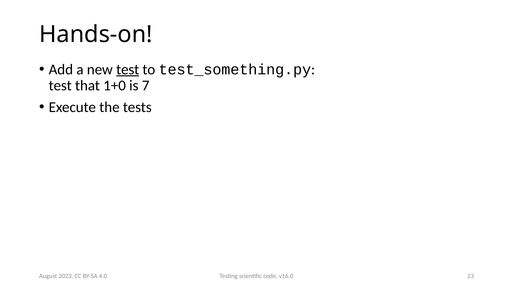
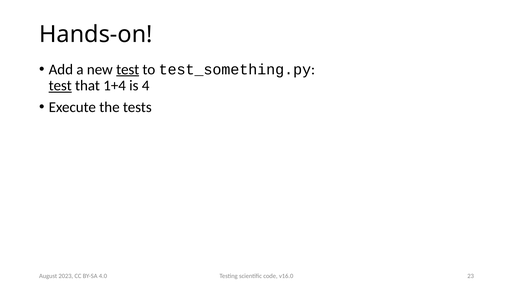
test at (60, 86) underline: none -> present
1+0: 1+0 -> 1+4
7: 7 -> 4
